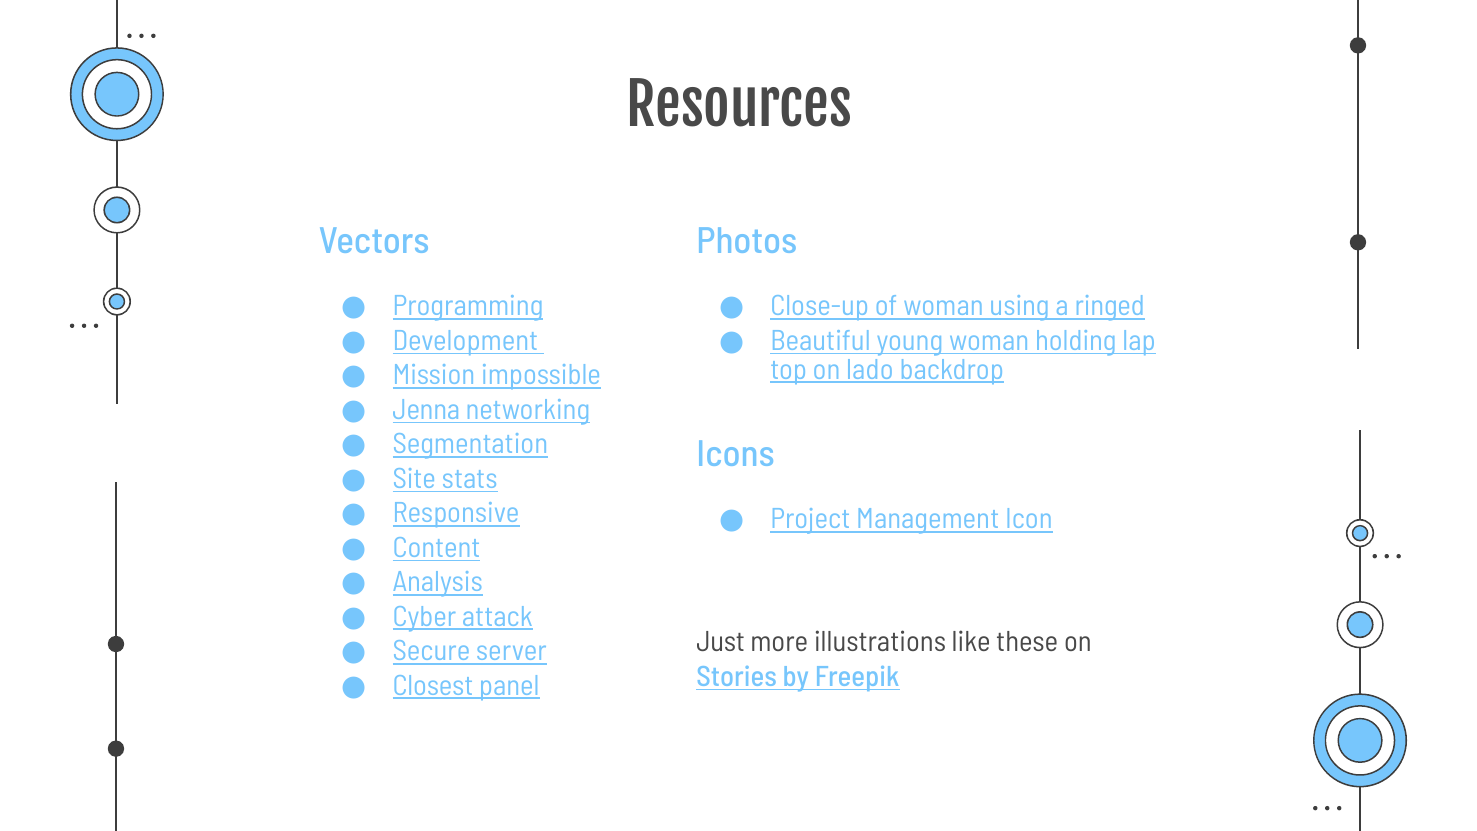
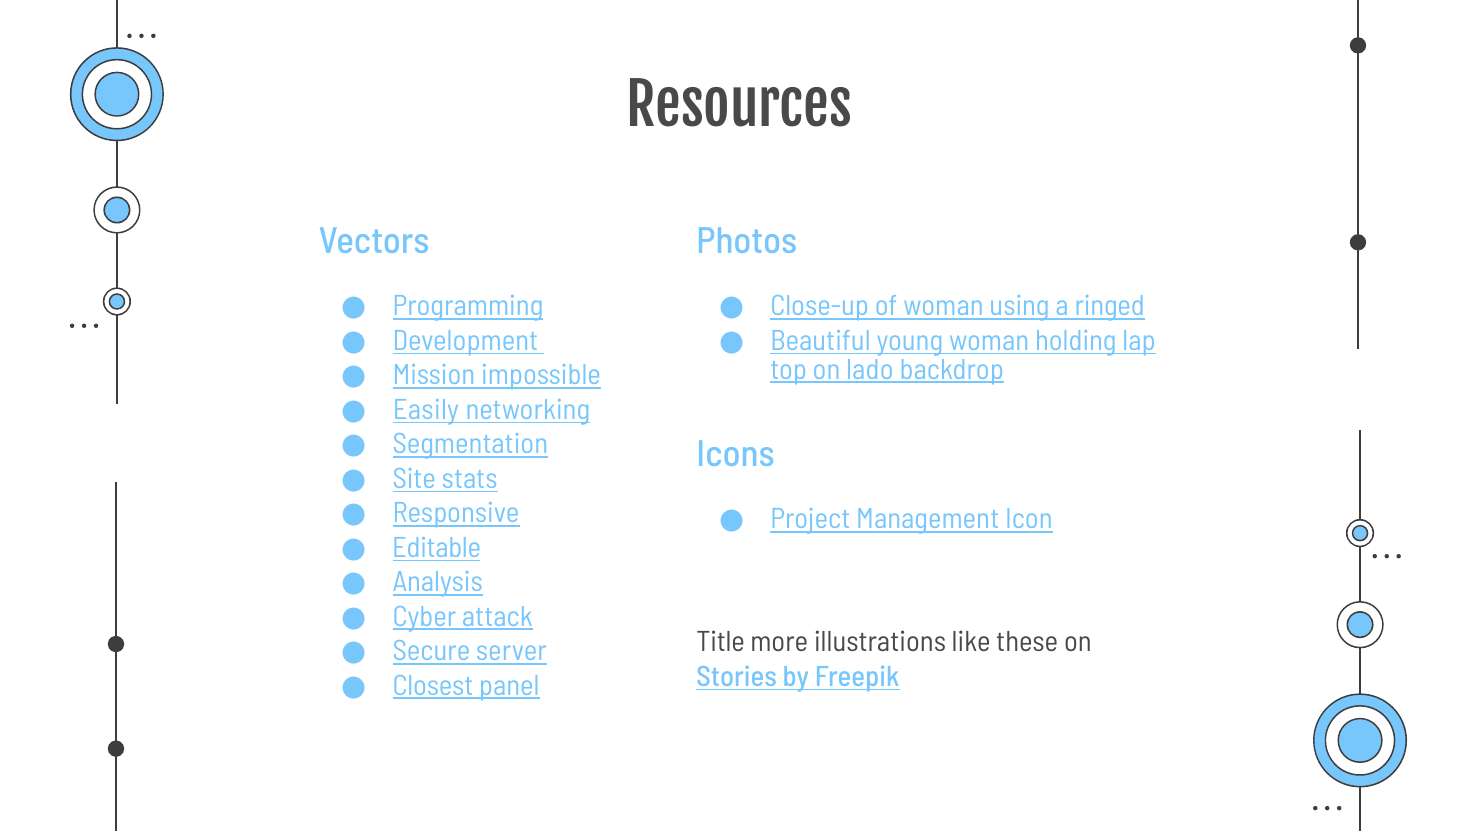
Jenna: Jenna -> Easily
Content: Content -> Editable
Just: Just -> Title
